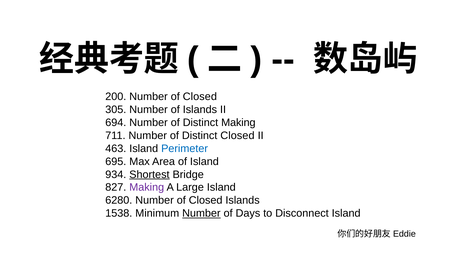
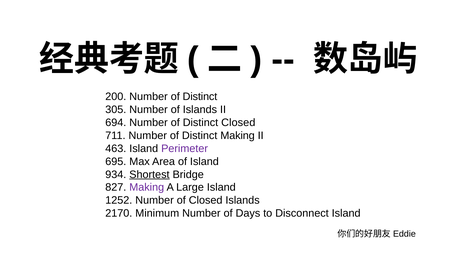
200 Number of Closed: Closed -> Distinct
Distinct Making: Making -> Closed
Distinct Closed: Closed -> Making
Perimeter colour: blue -> purple
6280: 6280 -> 1252
1538: 1538 -> 2170
Number at (201, 213) underline: present -> none
